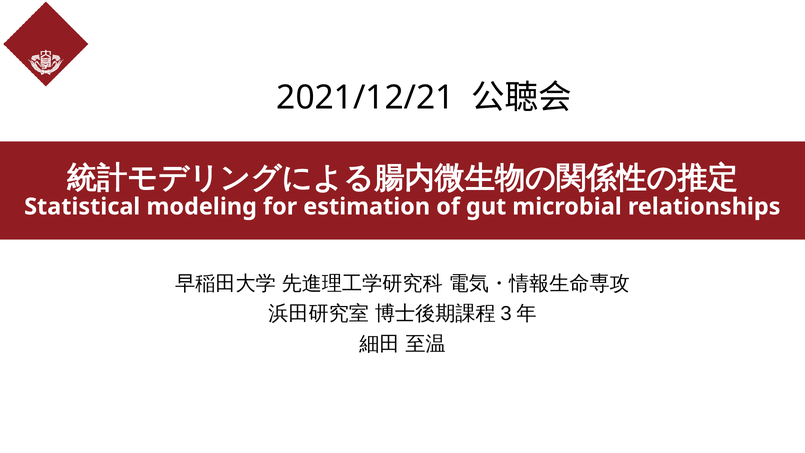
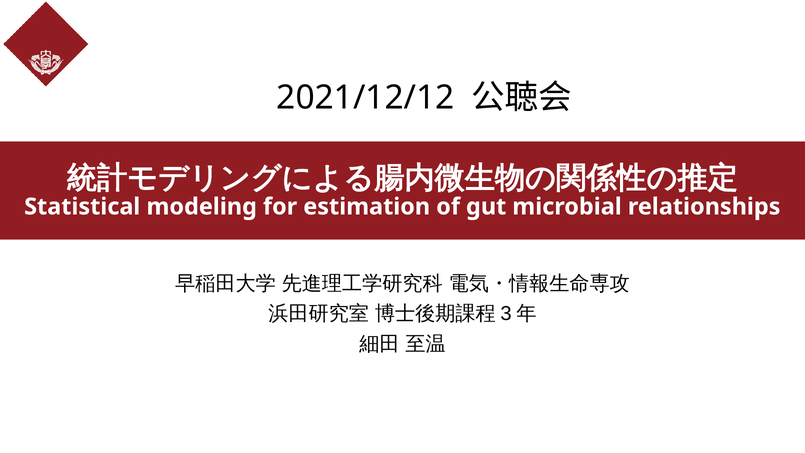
2021/12/21: 2021/12/21 -> 2021/12/12
